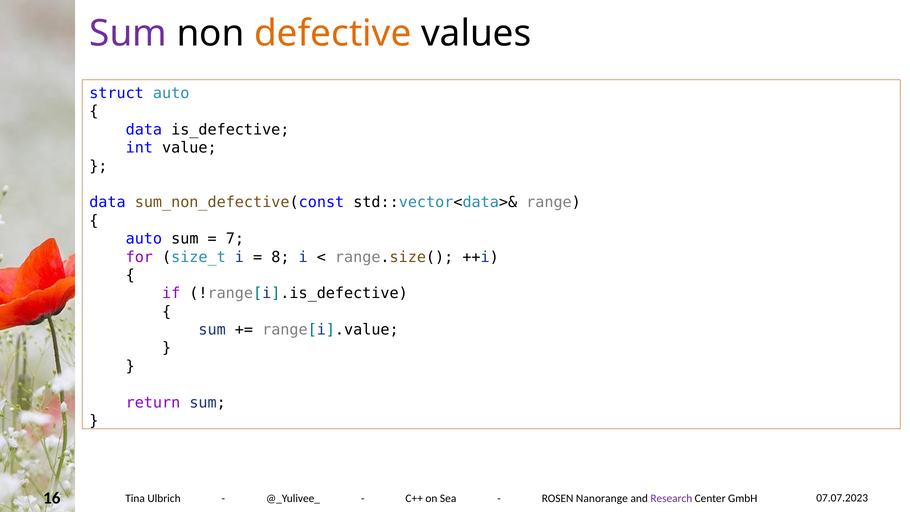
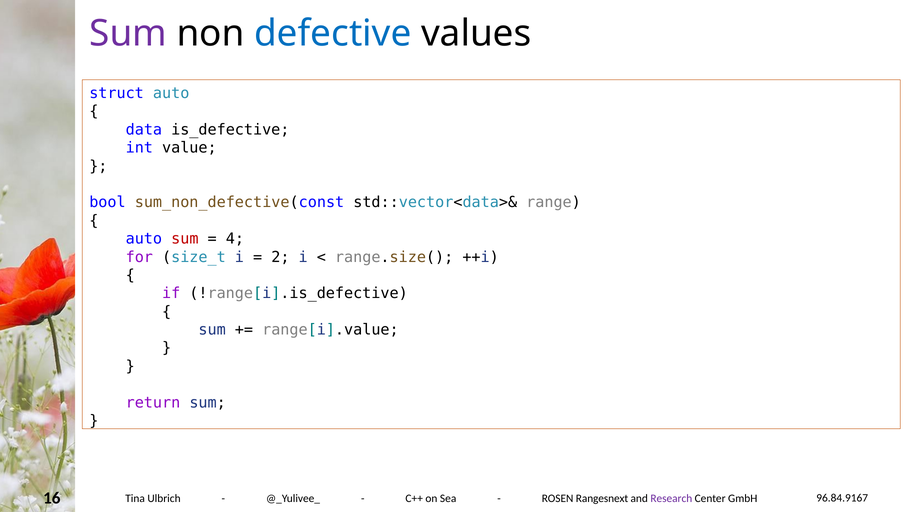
defective colour: orange -> blue
data at (107, 202): data -> bool
sum at (185, 239) colour: black -> red
7: 7 -> 4
8: 8 -> 2
07.07.2023: 07.07.2023 -> 96.84.9167
Nanorange: Nanorange -> Rangesnext
